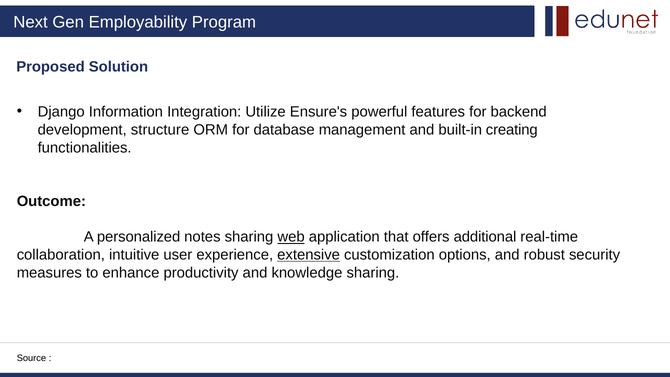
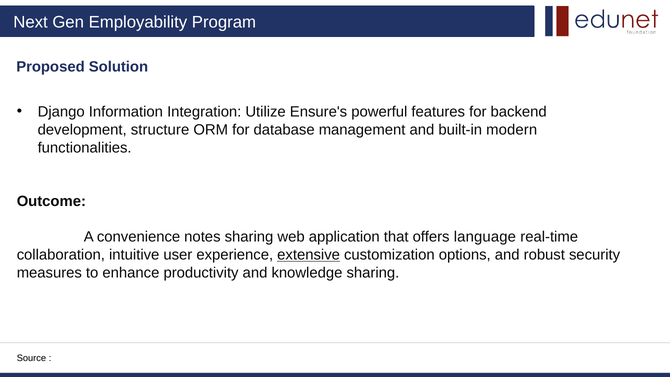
creating: creating -> modern
personalized: personalized -> convenience
web underline: present -> none
additional: additional -> language
